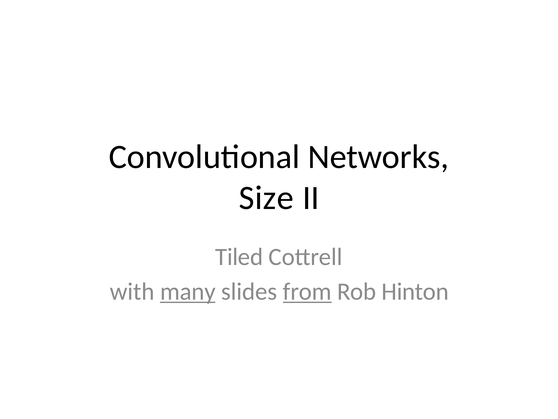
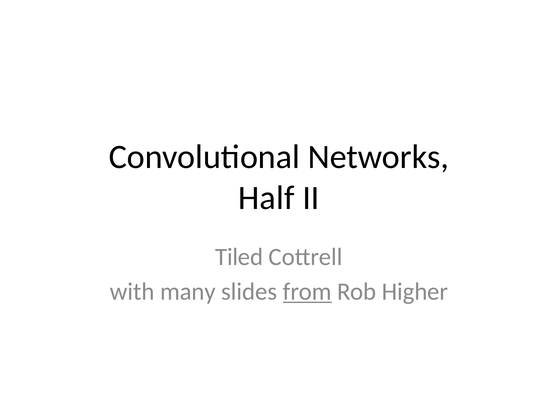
Size: Size -> Half
many underline: present -> none
Hinton: Hinton -> Higher
